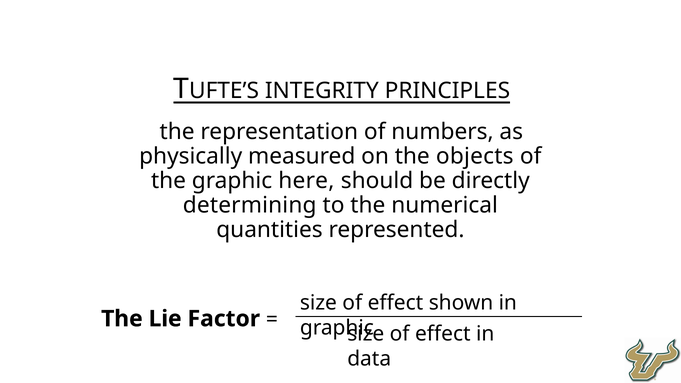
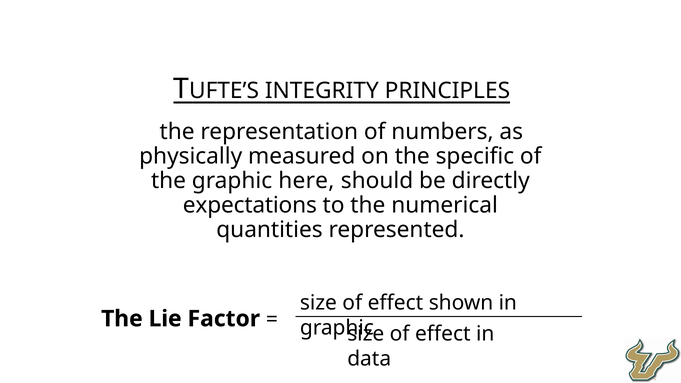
objects: objects -> specific
determining: determining -> expectations
